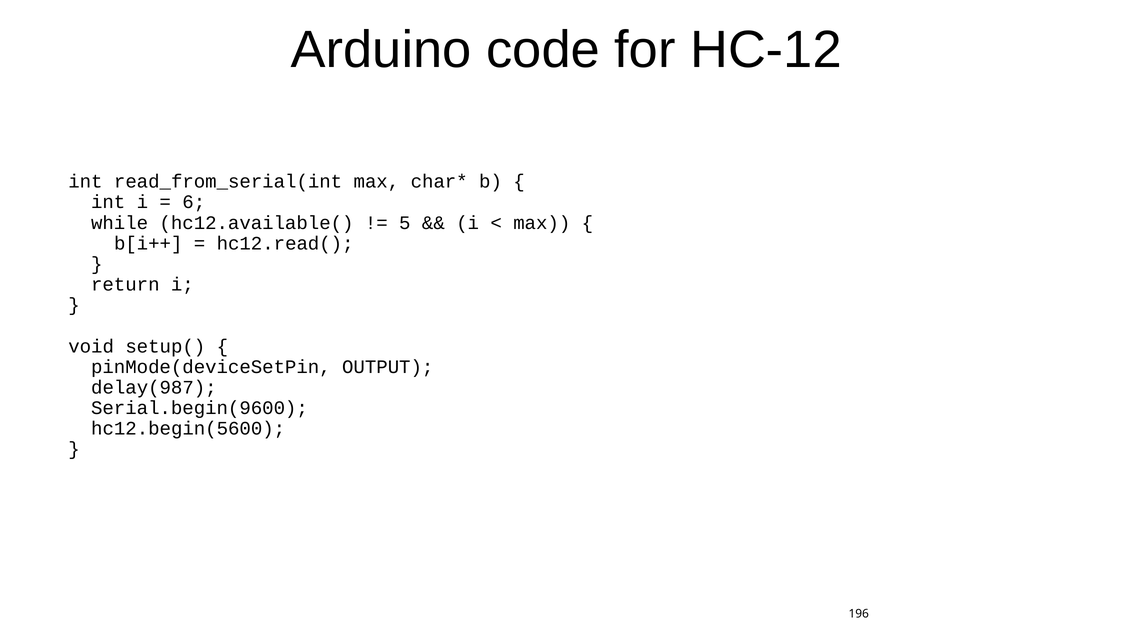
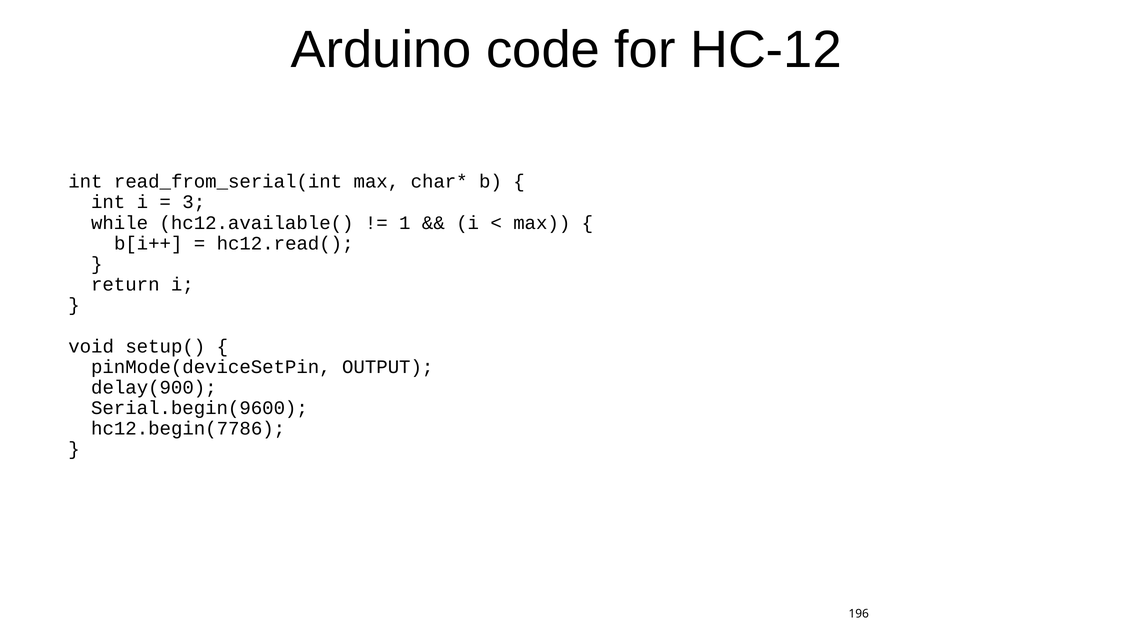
6: 6 -> 3
5: 5 -> 1
delay(987: delay(987 -> delay(900
hc12.begin(5600: hc12.begin(5600 -> hc12.begin(7786
